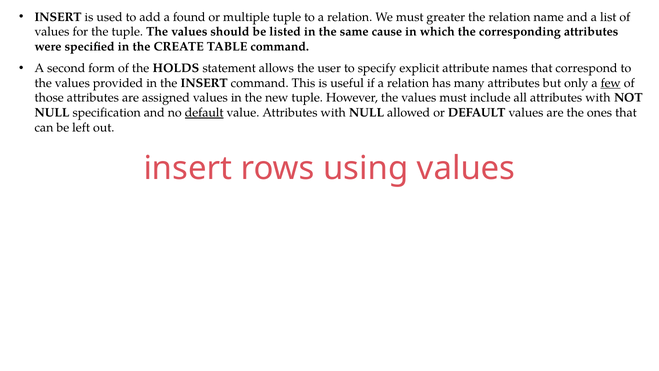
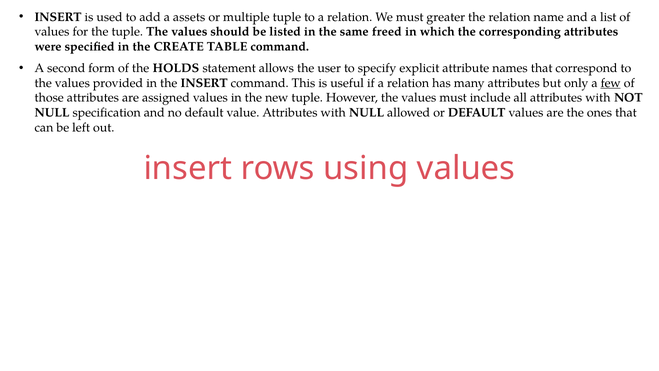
found: found -> assets
cause: cause -> freed
default at (204, 113) underline: present -> none
